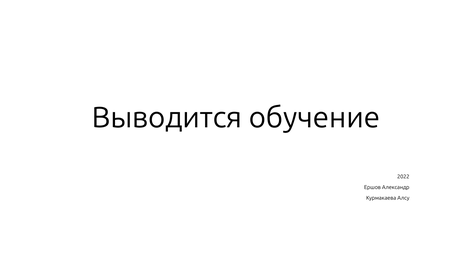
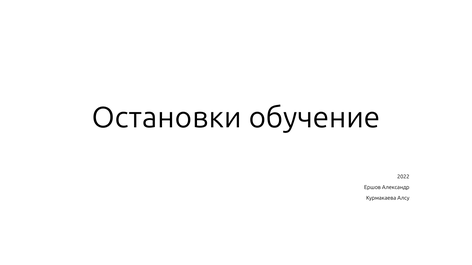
Выводится: Выводится -> Остановки
